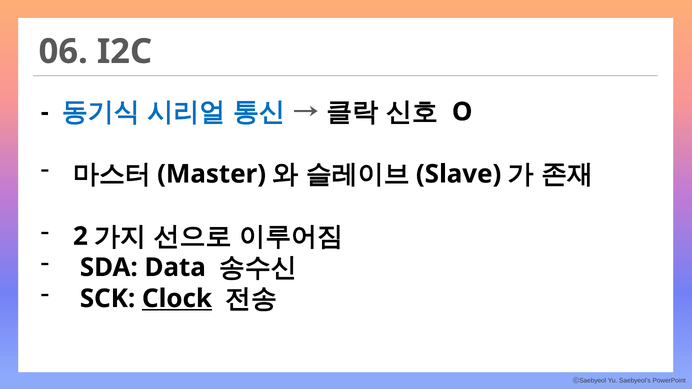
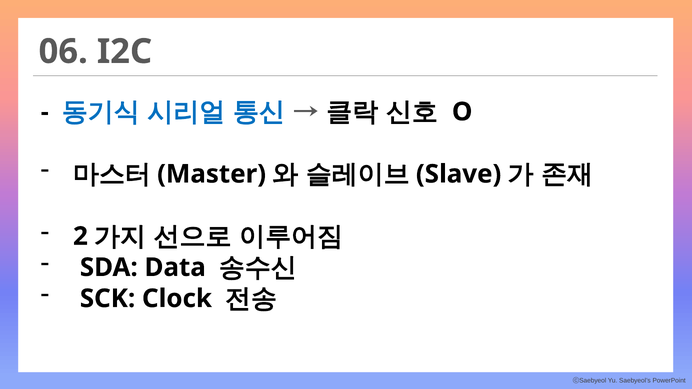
Clock underline: present -> none
